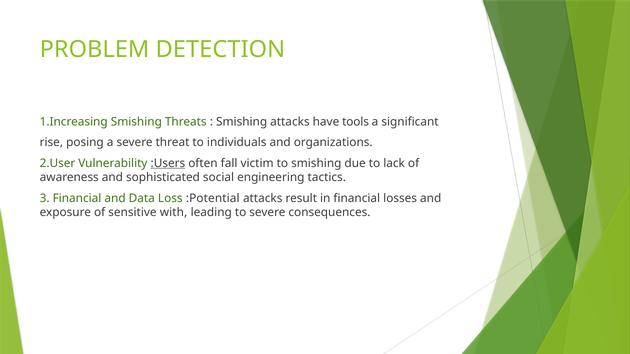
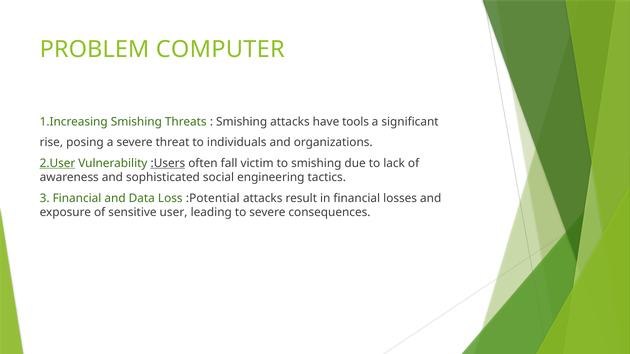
DETECTION: DETECTION -> COMPUTER
2.User underline: none -> present
with: with -> user
